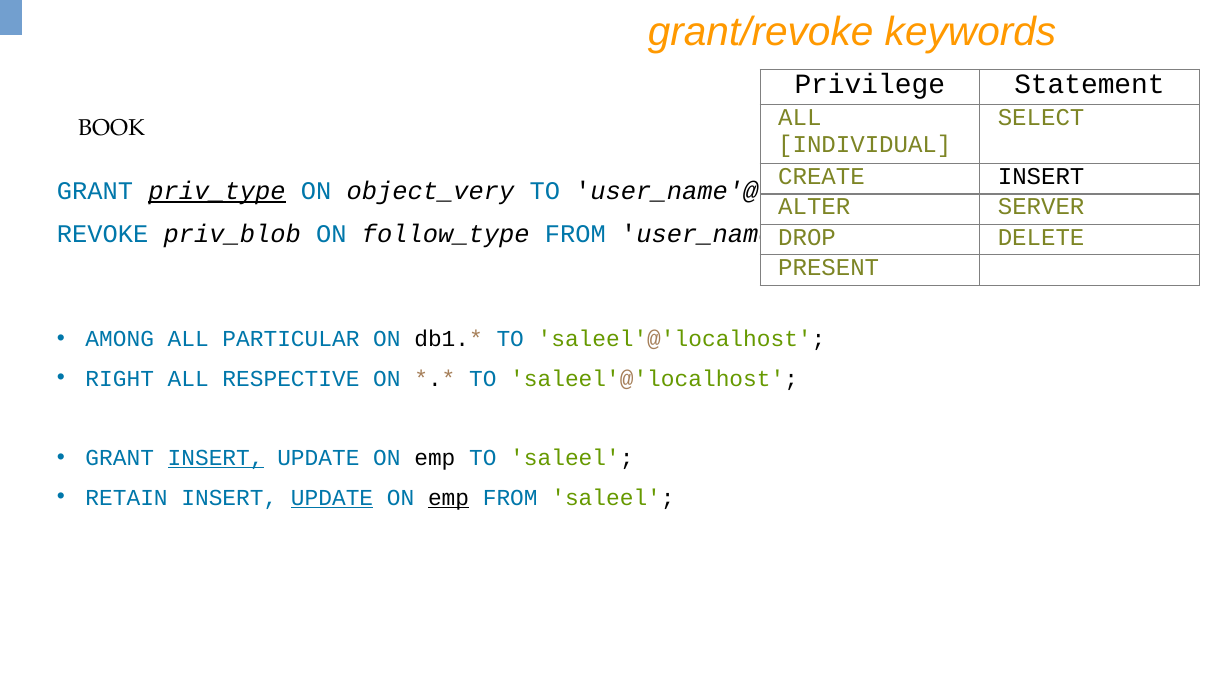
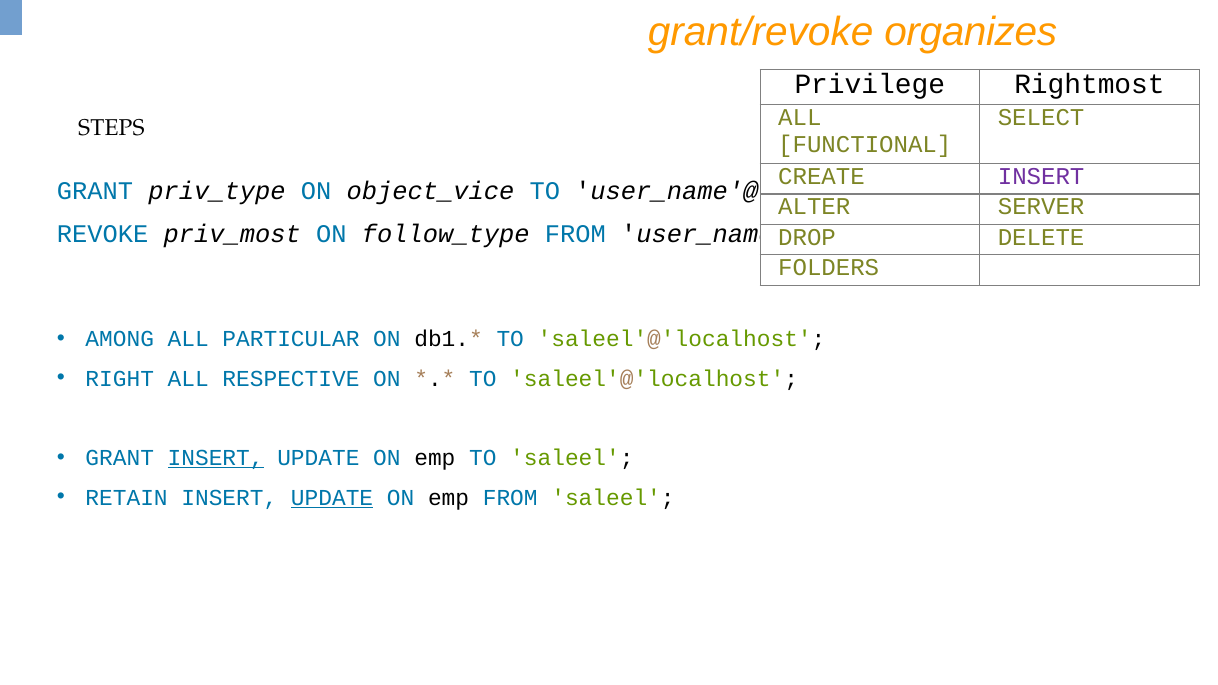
keywords: keywords -> organizes
Statement: Statement -> Rightmost
BOOK: BOOK -> STEPS
INDIVIDUAL: INDIVIDUAL -> FUNCTIONAL
INSERT at (1041, 177) colour: black -> purple
priv_type underline: present -> none
object_very: object_very -> object_vice
priv_blob: priv_blob -> priv_most
PRESENT: PRESENT -> FOLDERS
emp at (449, 498) underline: present -> none
